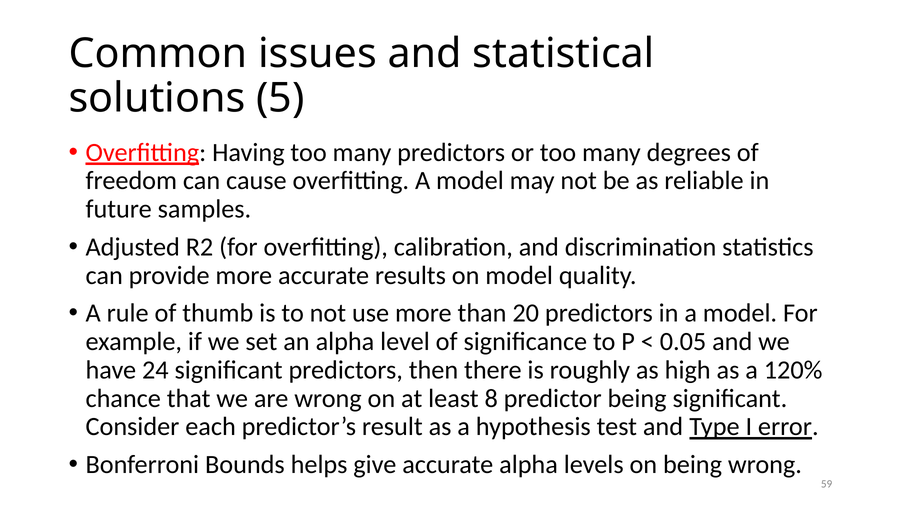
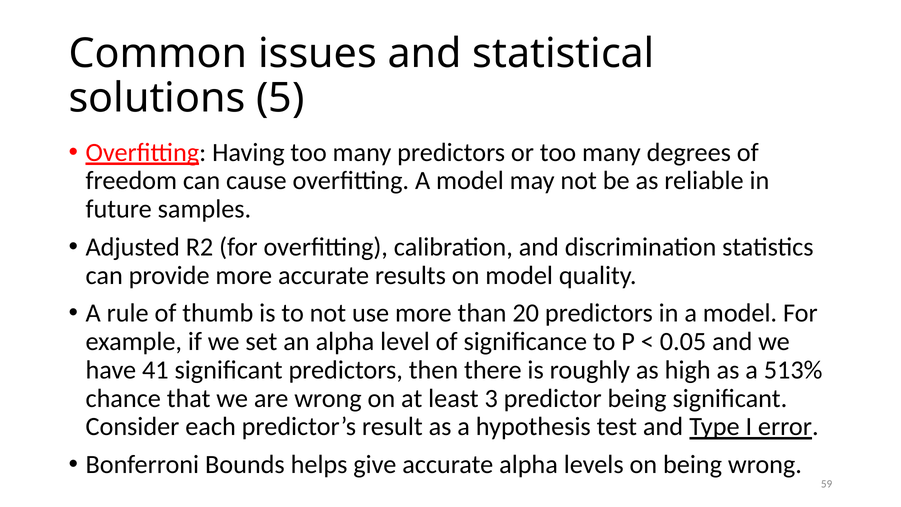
24: 24 -> 41
120%: 120% -> 513%
8: 8 -> 3
